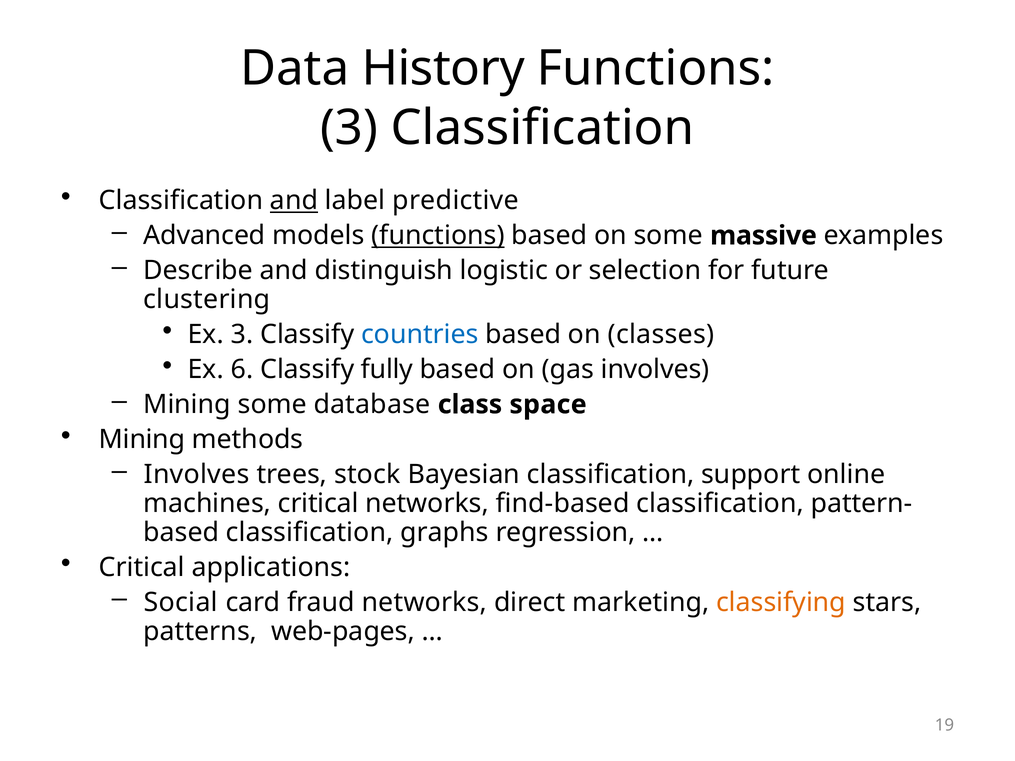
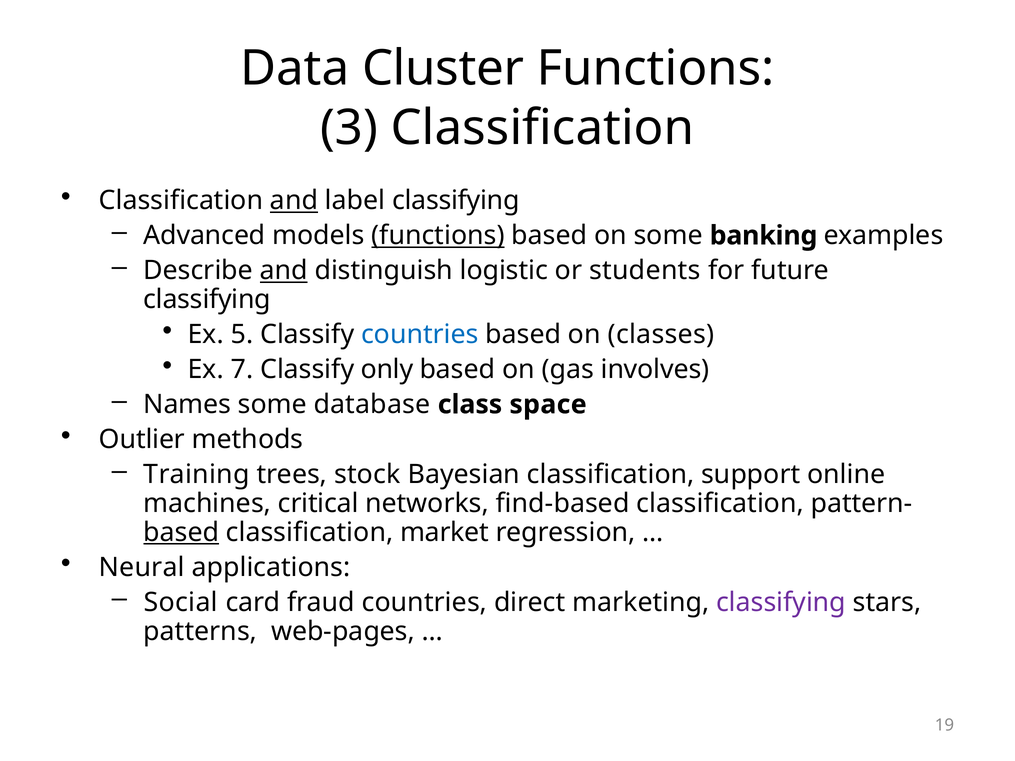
History: History -> Cluster
label predictive: predictive -> classifying
massive: massive -> banking
and at (284, 271) underline: none -> present
selection: selection -> students
clustering at (207, 300): clustering -> classifying
Ex 3: 3 -> 5
6: 6 -> 7
fully: fully -> only
Mining at (187, 405): Mining -> Names
Mining at (142, 440): Mining -> Outlier
Involves at (197, 475): Involves -> Training
based at (181, 532) underline: none -> present
graphs: graphs -> market
Critical at (142, 567): Critical -> Neural
fraud networks: networks -> countries
classifying at (781, 602) colour: orange -> purple
